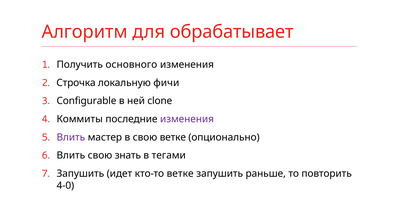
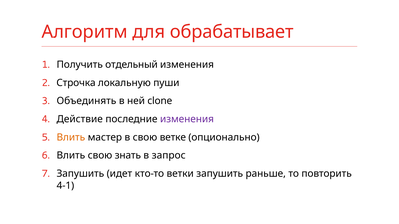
основного: основного -> отдельный
фичи: фичи -> пуши
Configurable: Configurable -> Объединять
Коммиты: Коммиты -> Действие
Влить at (71, 138) colour: purple -> orange
тегами: тегами -> запрос
кто-то ветке: ветке -> ветки
4-0: 4-0 -> 4-1
